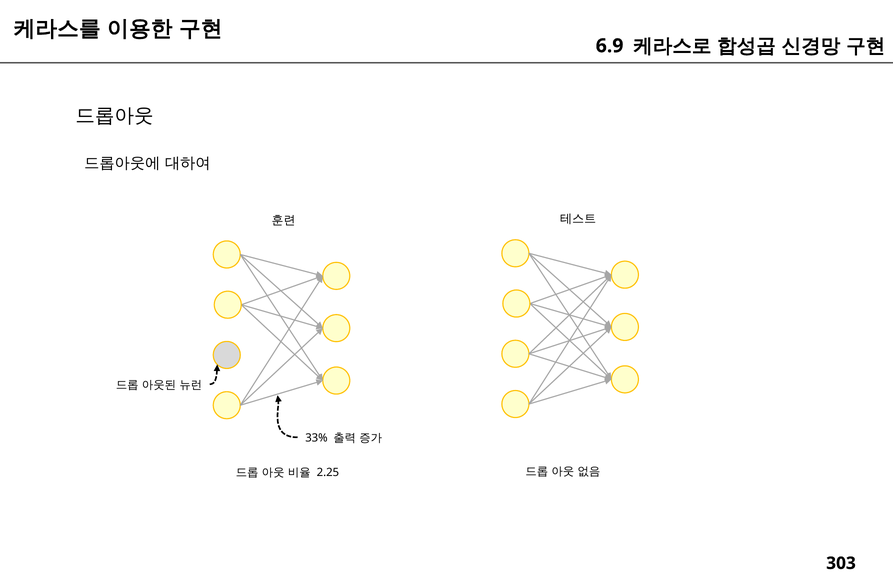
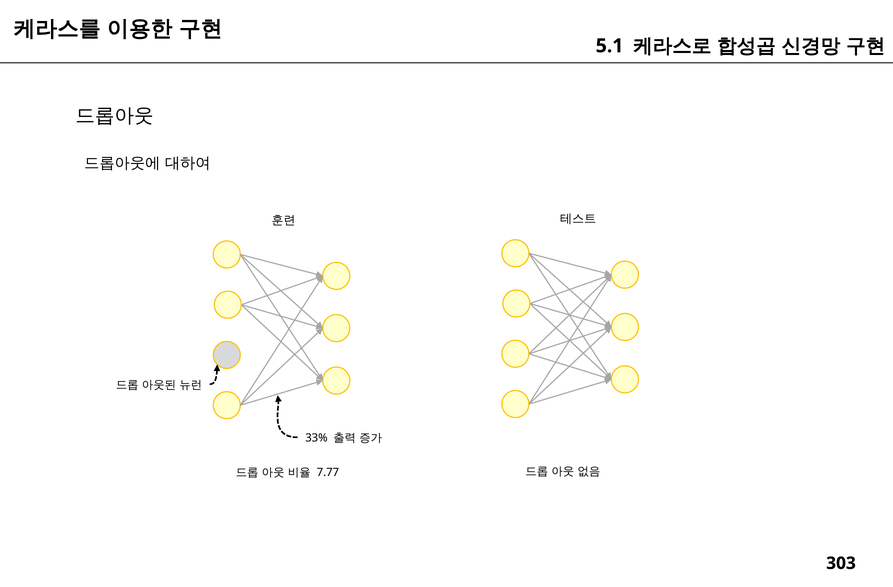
6.9: 6.9 -> 5.1
2.25: 2.25 -> 7.77
